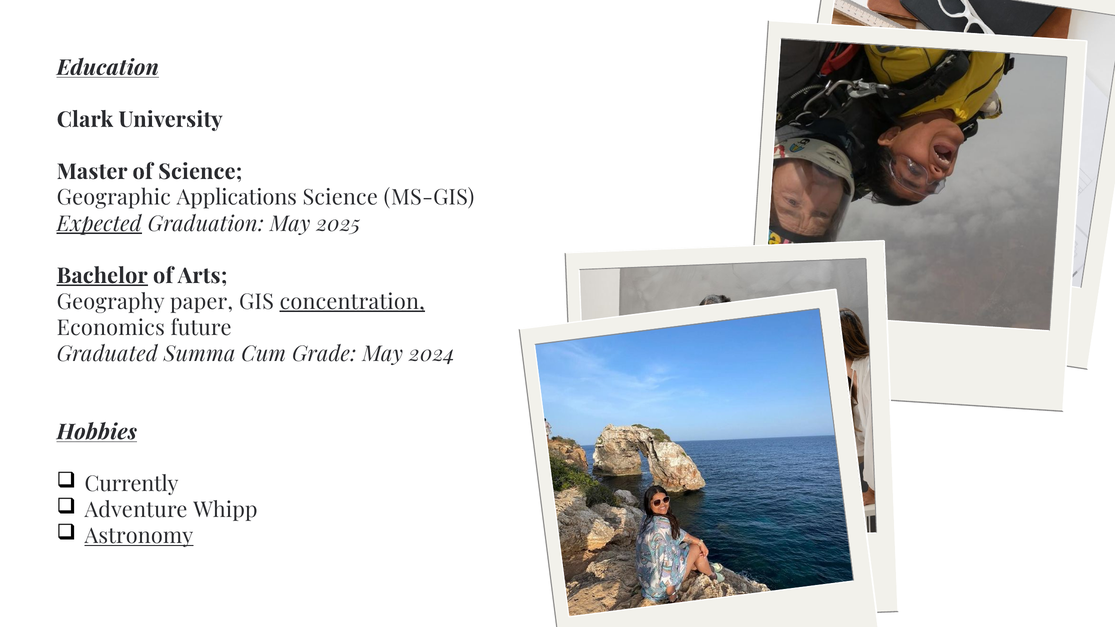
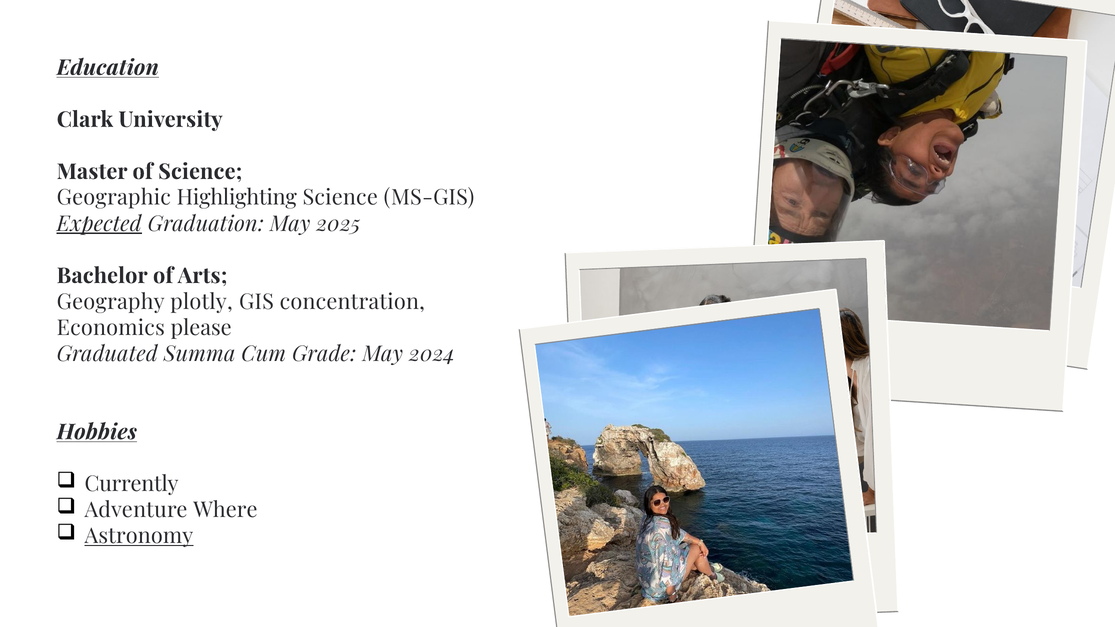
Applications: Applications -> Highlighting
Bachelor underline: present -> none
paper: paper -> plotly
concentration underline: present -> none
future: future -> please
Whipp: Whipp -> Where
